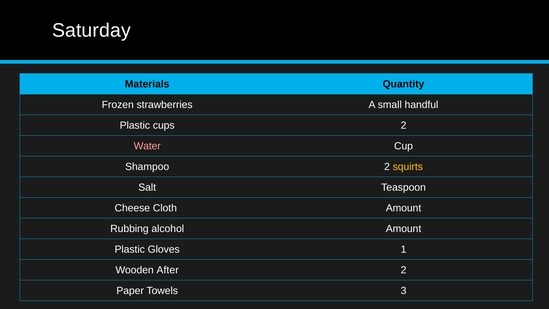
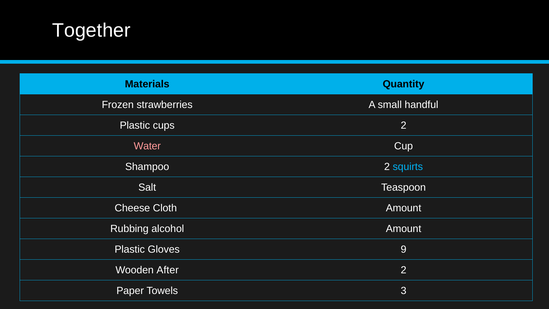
Saturday: Saturday -> Together
squirts colour: yellow -> light blue
1: 1 -> 9
